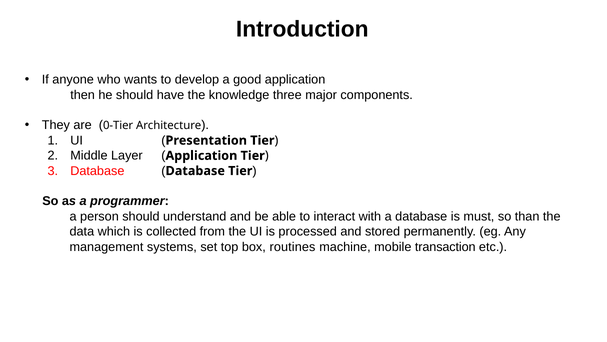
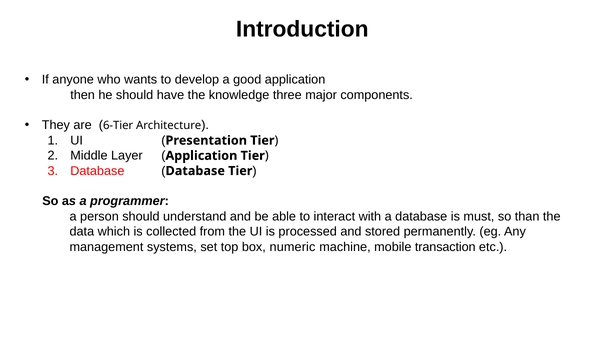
0-Tier: 0-Tier -> 6-Tier
routines: routines -> numeric
